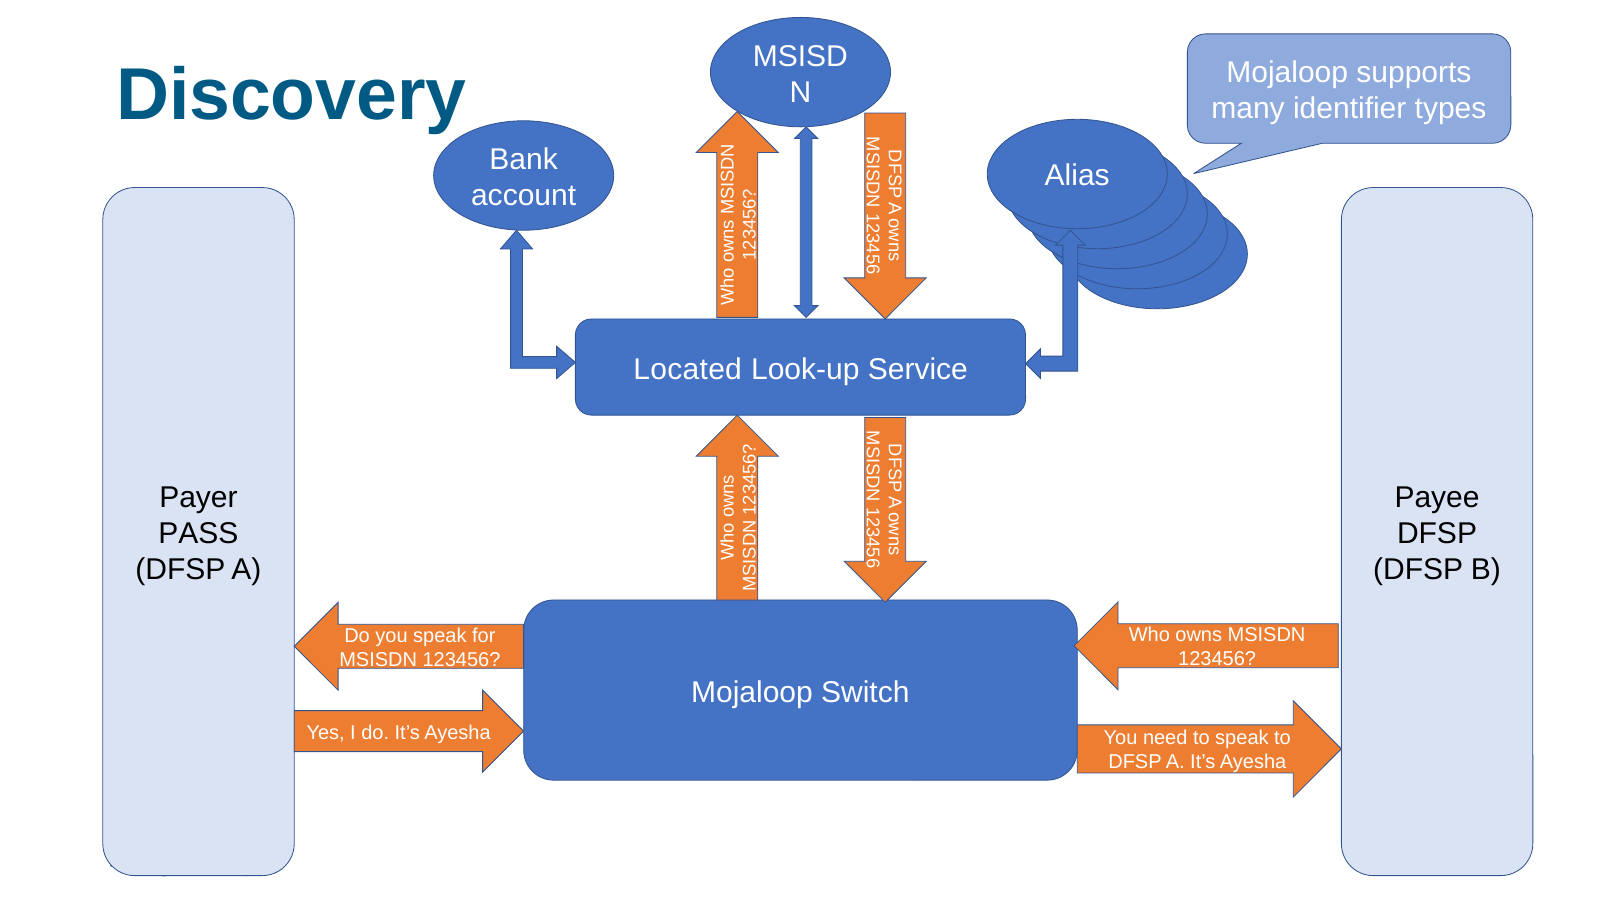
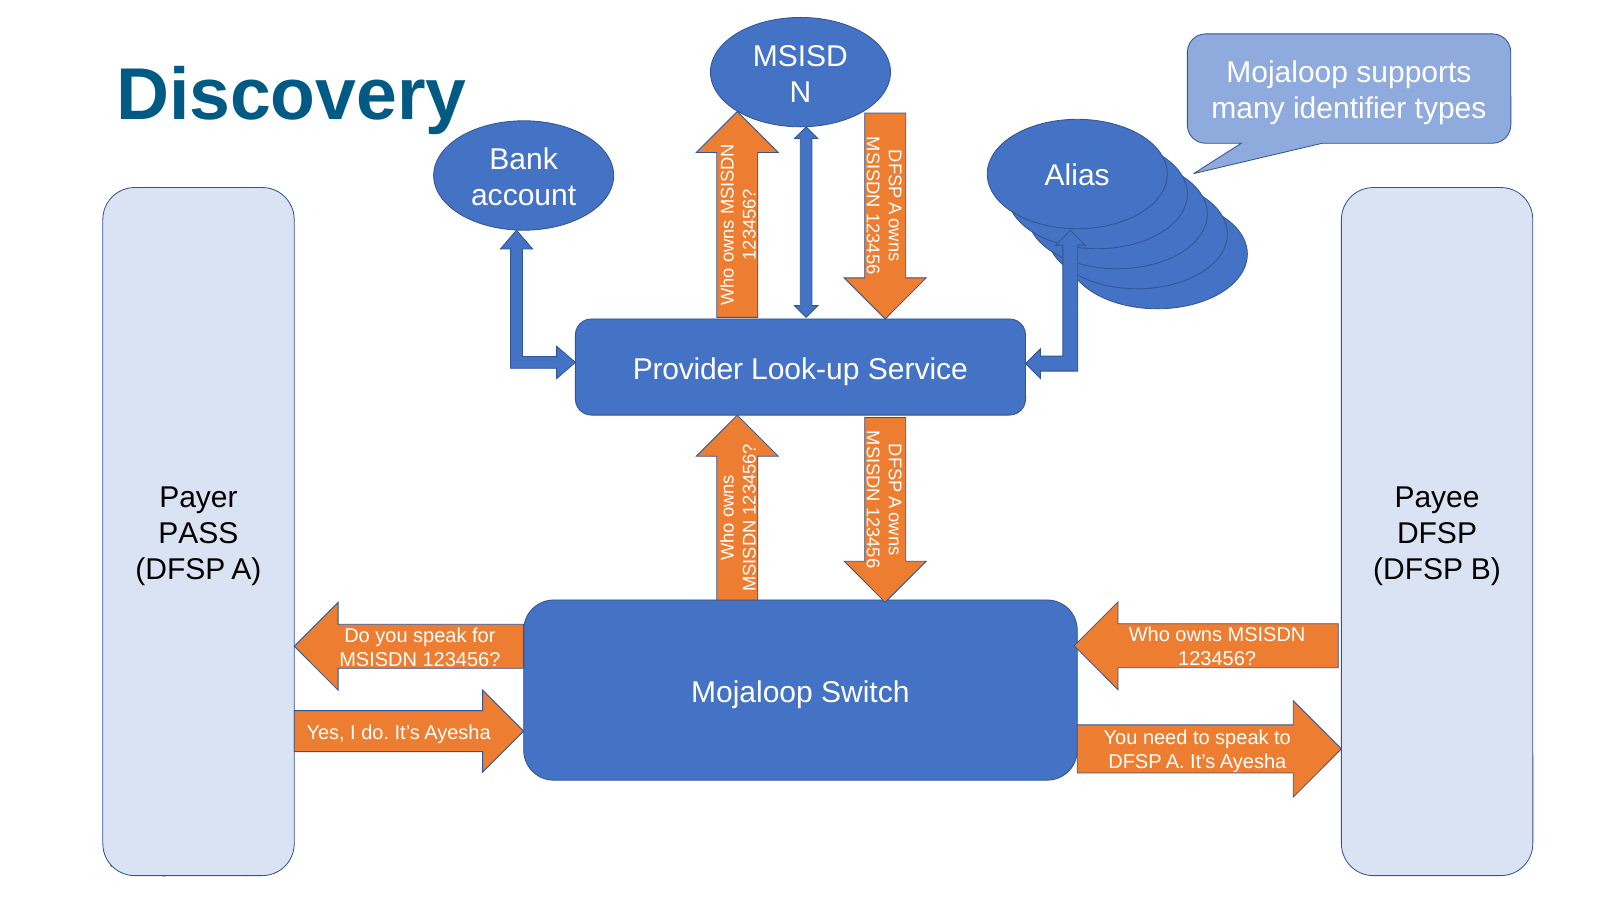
Located: Located -> Provider
